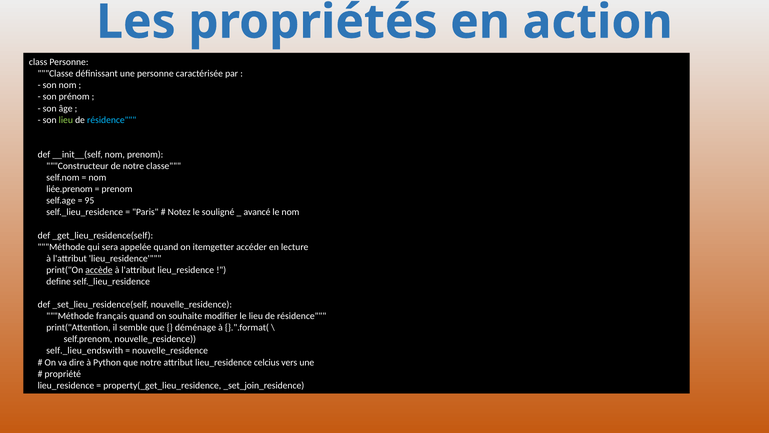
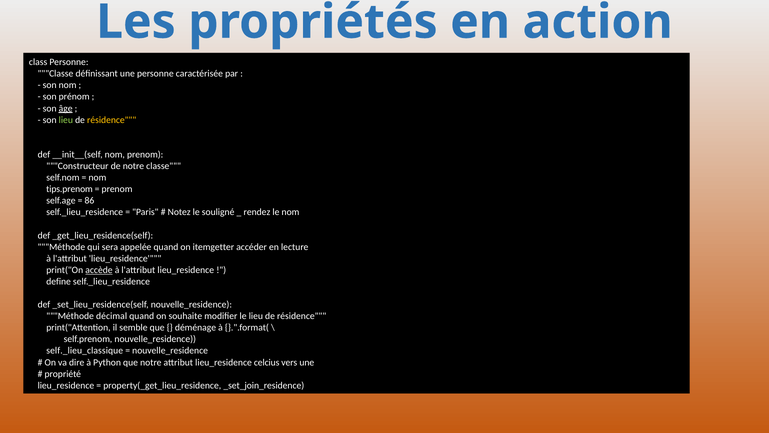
âge underline: none -> present
résidence at (112, 120) colour: light blue -> yellow
liée.prenom: liée.prenom -> tips.prenom
95: 95 -> 86
avancé: avancé -> rendez
français: français -> décimal
self._lieu_endswith: self._lieu_endswith -> self._lieu_classique
